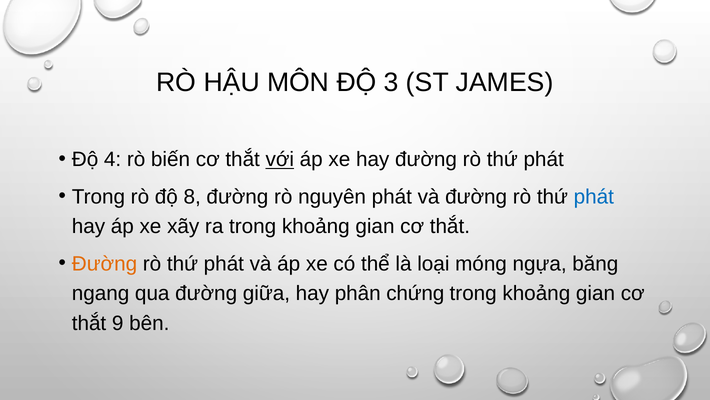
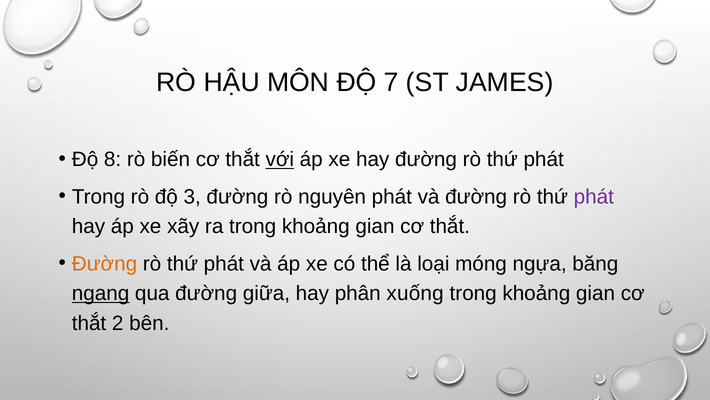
3: 3 -> 7
4: 4 -> 8
8: 8 -> 3
phát at (594, 196) colour: blue -> purple
ngang underline: none -> present
chứng: chứng -> xuống
9: 9 -> 2
